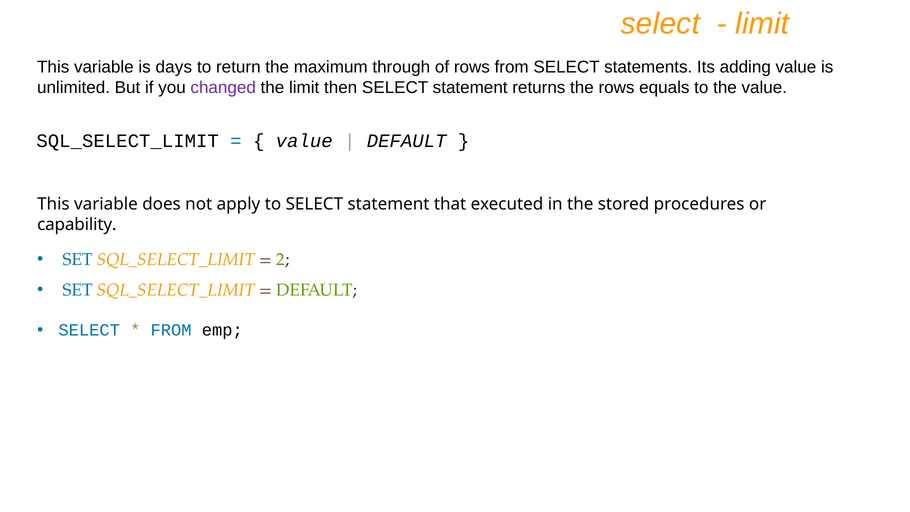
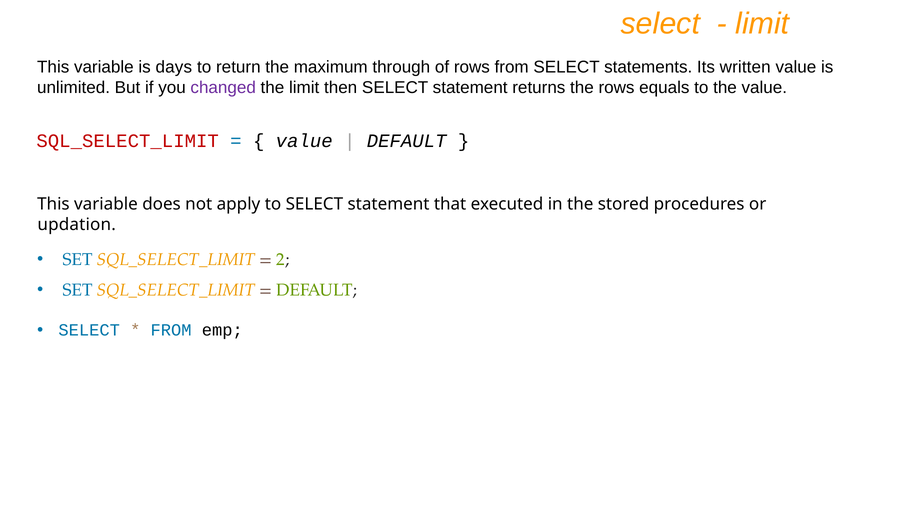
adding: adding -> written
SQL_SELECT_LIMIT at (128, 141) colour: black -> red
capability: capability -> updation
